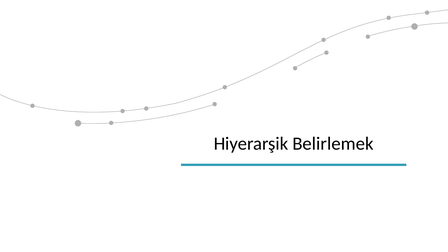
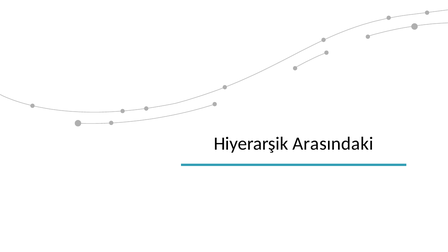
Belirlemek: Belirlemek -> Arasındaki
